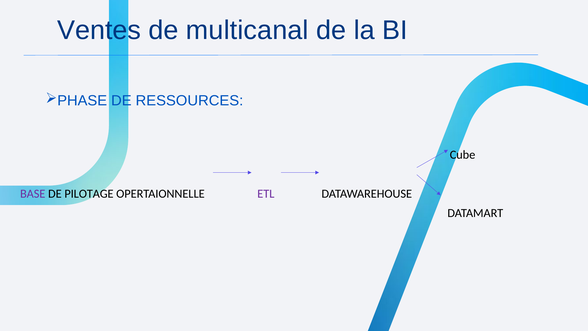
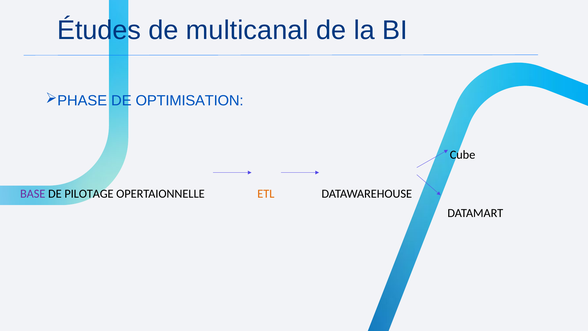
Ventes: Ventes -> Études
RESSOURCES: RESSOURCES -> OPTIMISATION
ETL colour: purple -> orange
